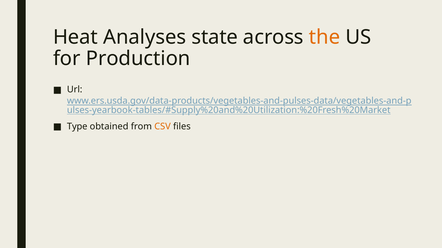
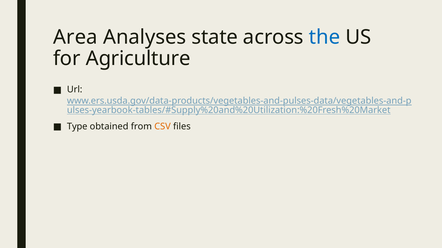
Heat: Heat -> Area
the colour: orange -> blue
Production: Production -> Agriculture
